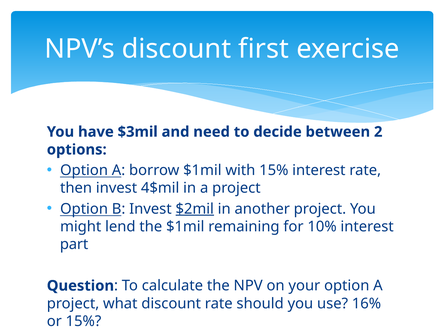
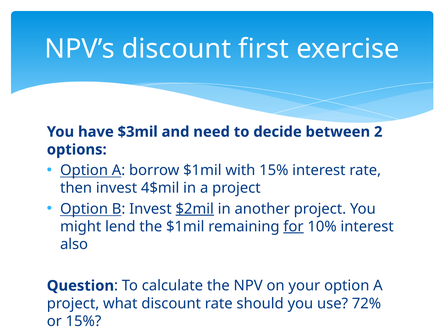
for underline: none -> present
part: part -> also
16%: 16% -> 72%
